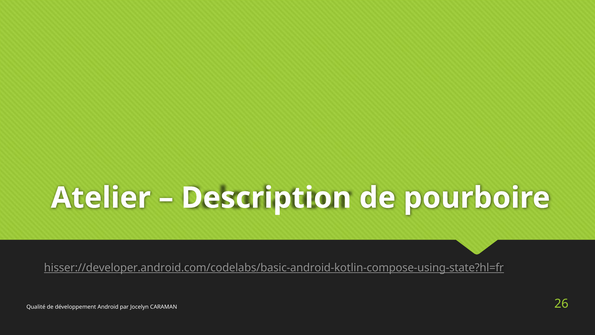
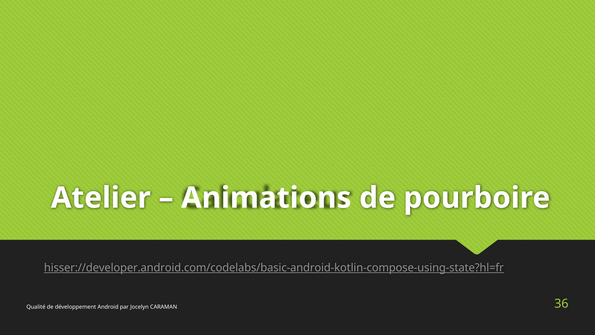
Description: Description -> Animations
26: 26 -> 36
